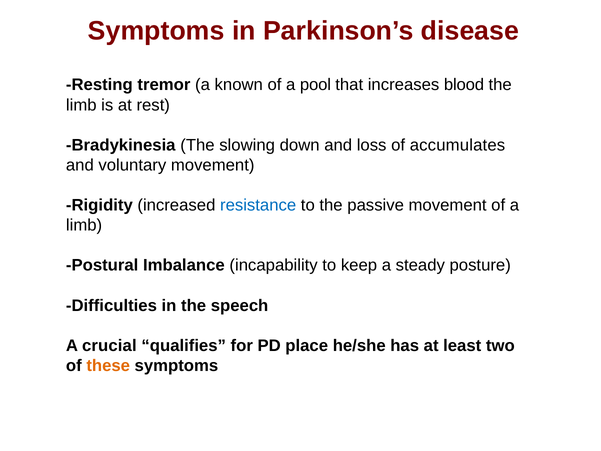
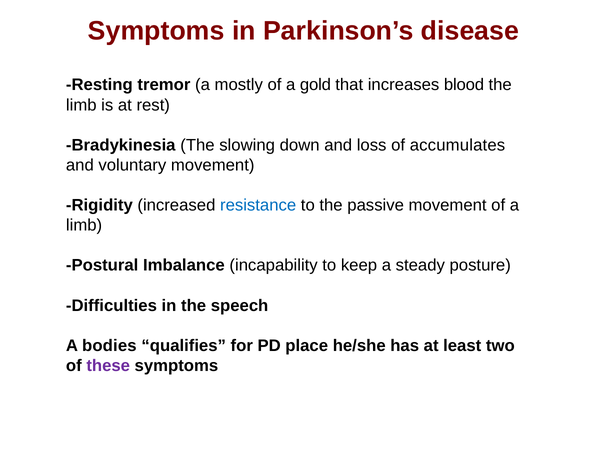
known: known -> mostly
pool: pool -> gold
crucial: crucial -> bodies
these colour: orange -> purple
